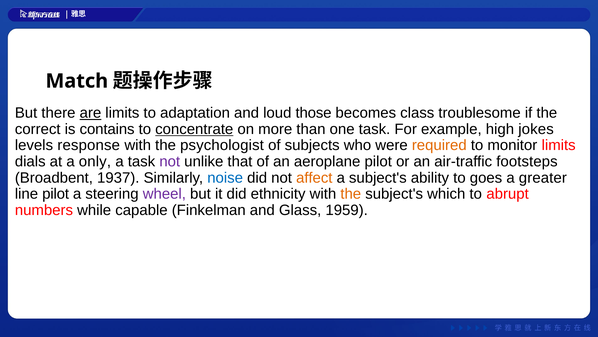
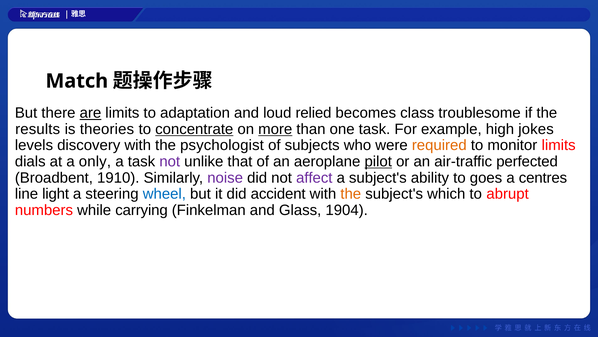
those: those -> relied
correct: correct -> results
contains: contains -> theories
more underline: none -> present
response: response -> discovery
pilot at (378, 161) underline: none -> present
footsteps: footsteps -> perfected
1937: 1937 -> 1910
noise colour: blue -> purple
affect colour: orange -> purple
greater: greater -> centres
line pilot: pilot -> light
wheel colour: purple -> blue
ethnicity: ethnicity -> accident
capable: capable -> carrying
1959: 1959 -> 1904
